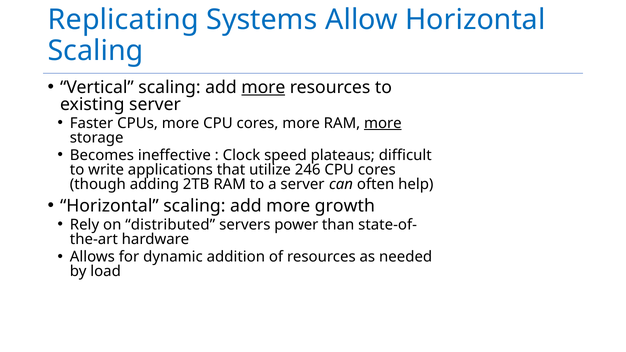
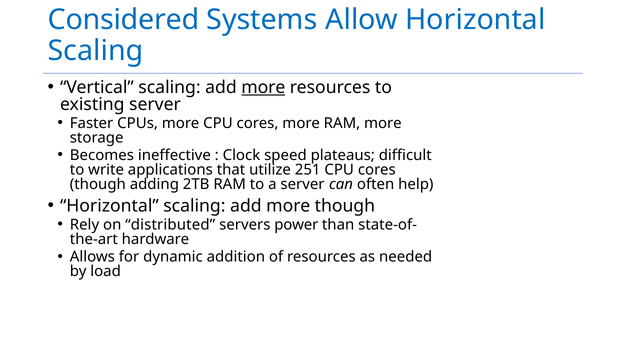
Replicating: Replicating -> Considered
more at (383, 123) underline: present -> none
246: 246 -> 251
more growth: growth -> though
